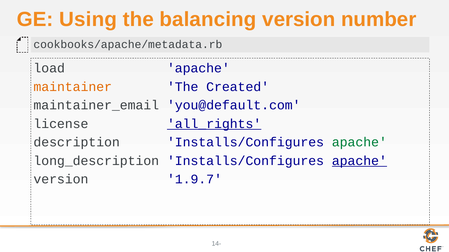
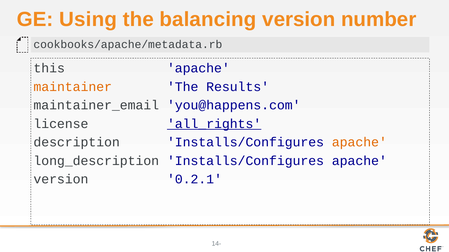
load: load -> this
Created: Created -> Results
you@default.com: you@default.com -> you@happens.com
apache at (359, 143) colour: green -> orange
apache at (359, 161) underline: present -> none
1.9.7: 1.9.7 -> 0.2.1
